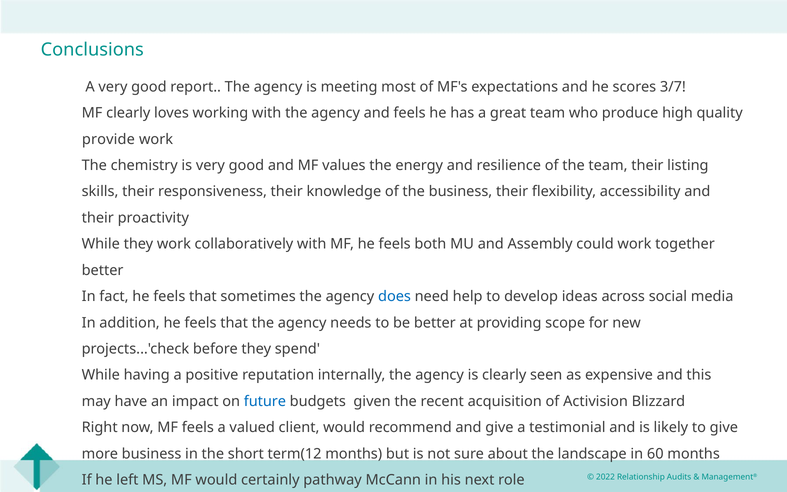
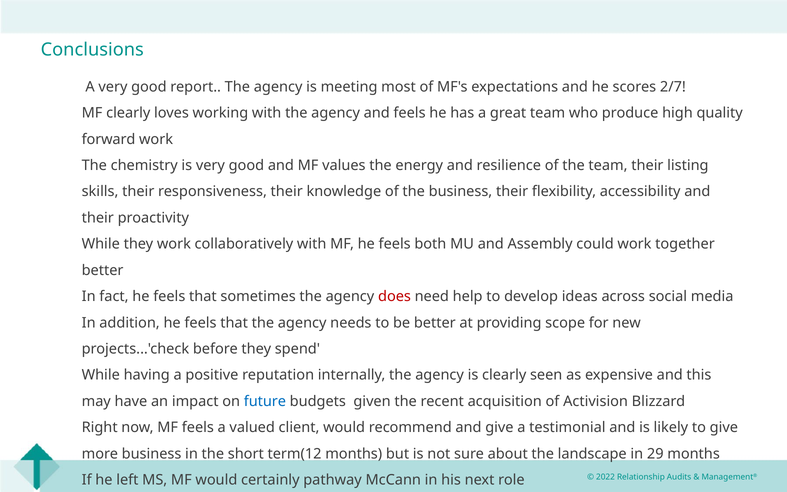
3/7: 3/7 -> 2/7
provide: provide -> forward
does colour: blue -> red
60: 60 -> 29
